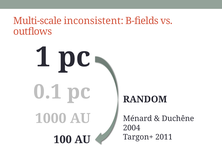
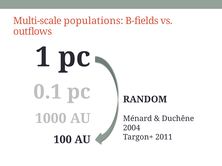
inconsistent: inconsistent -> populations
